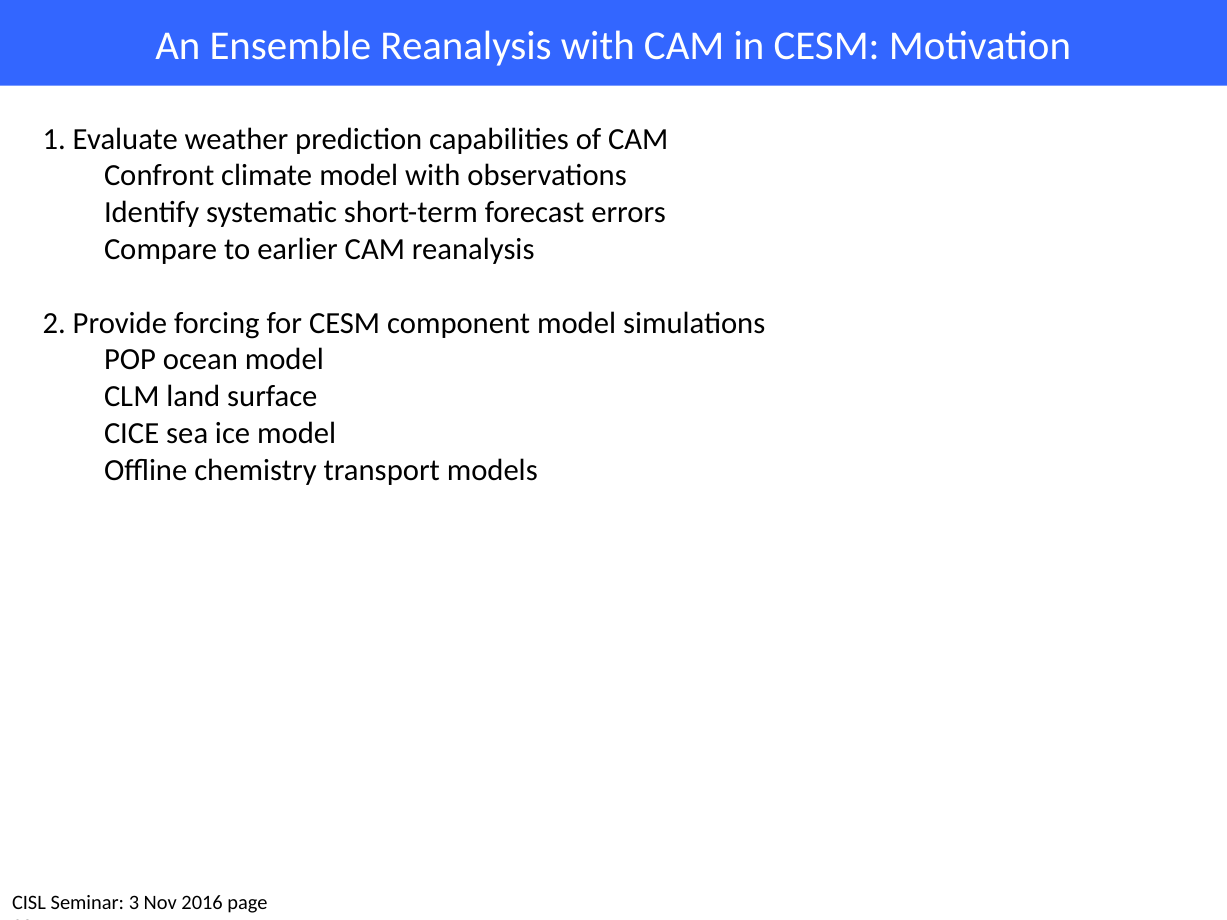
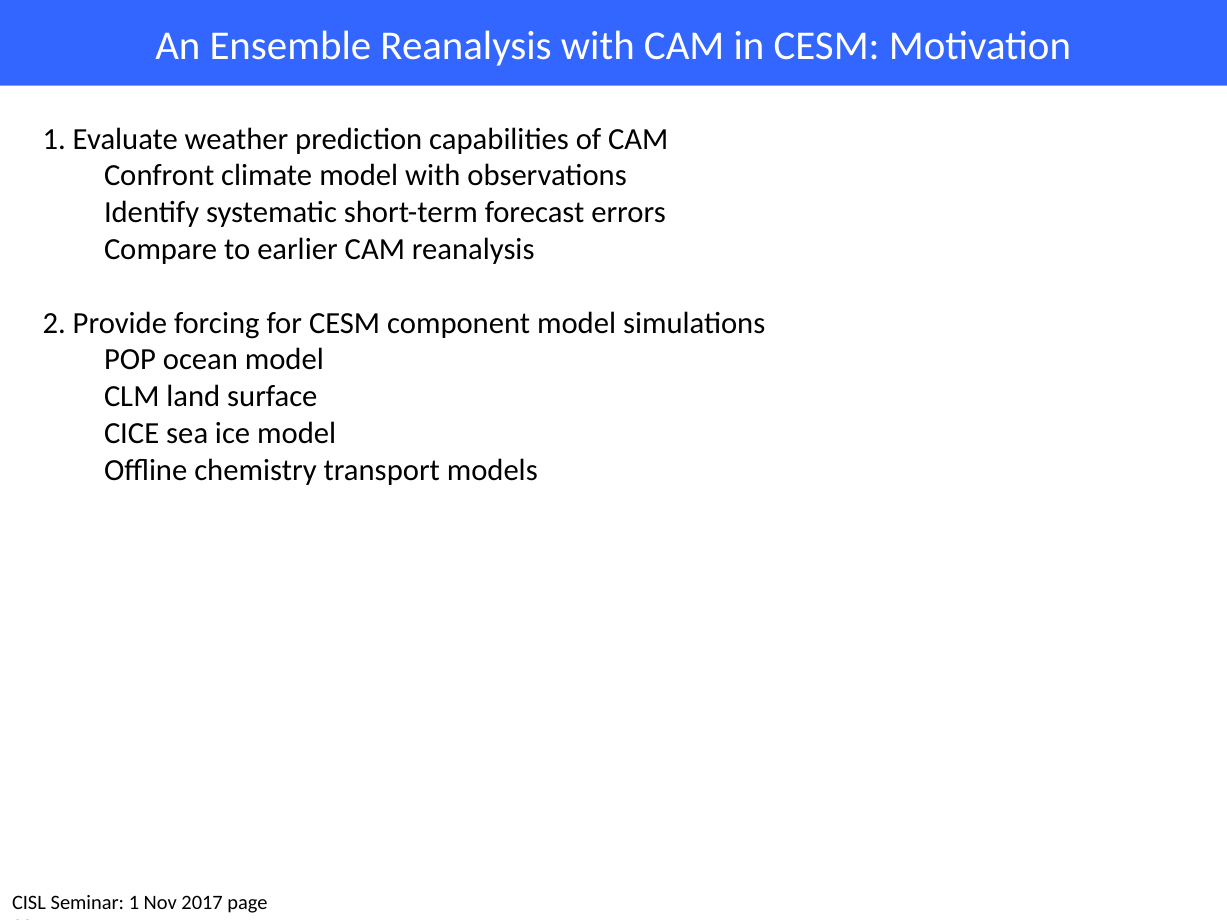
Seminar 3: 3 -> 1
2016: 2016 -> 2017
